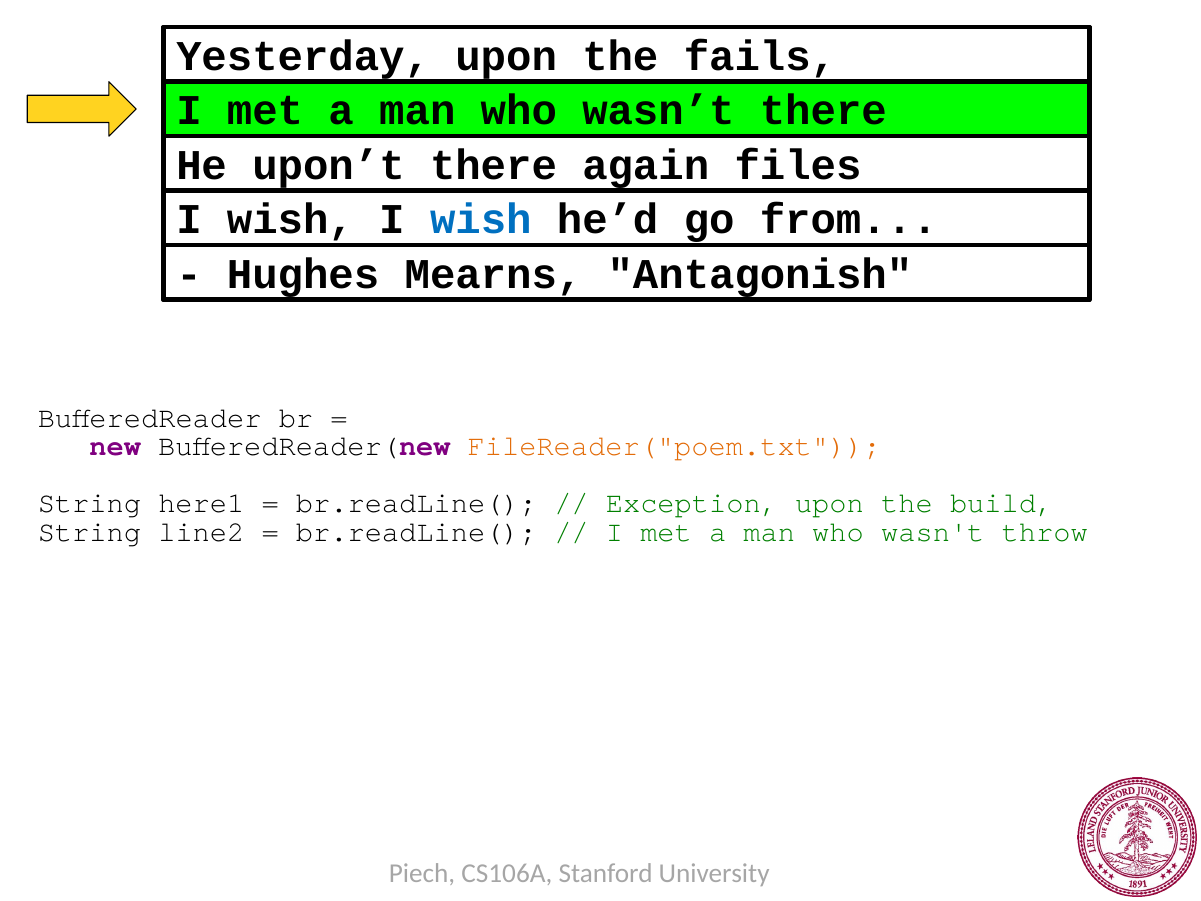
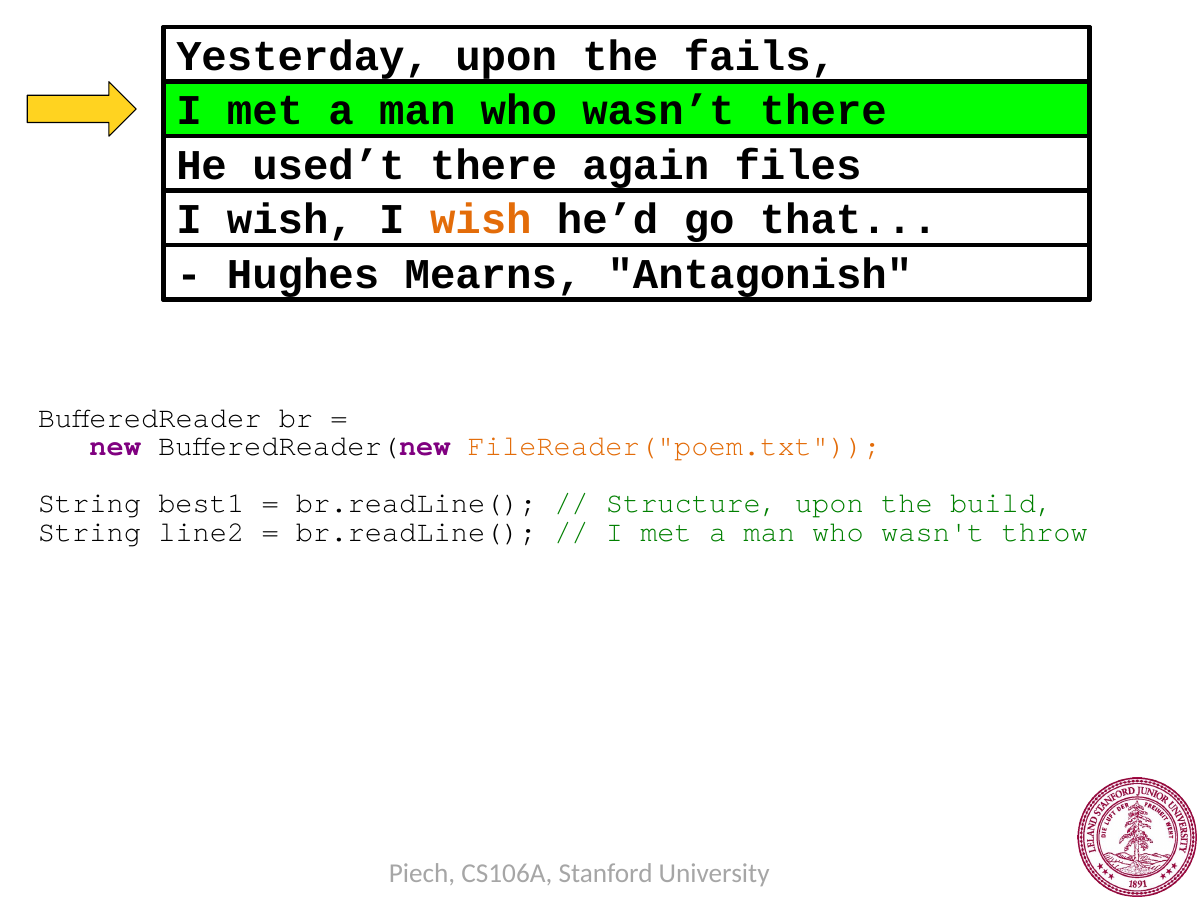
upon’t: upon’t -> used’t
wish at (481, 219) colour: blue -> orange
from: from -> that
here1: here1 -> best1
Exception: Exception -> Structure
